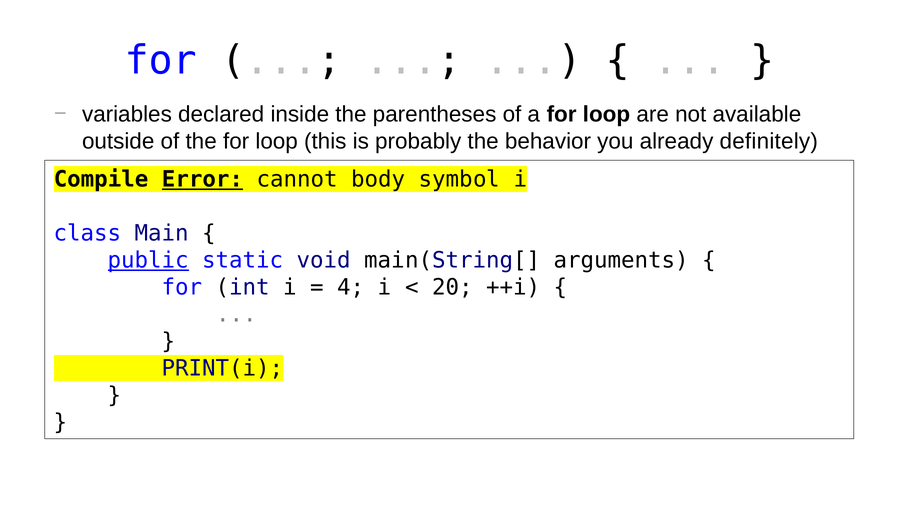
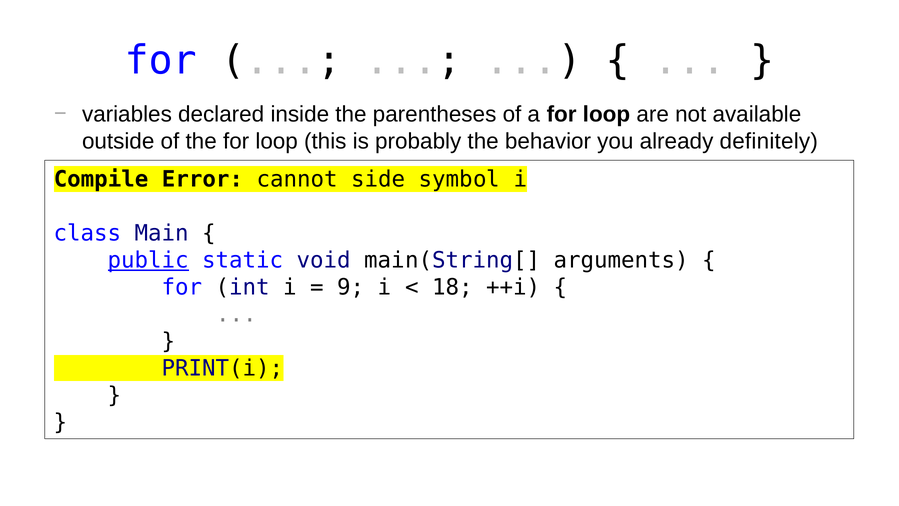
Error underline: present -> none
body: body -> side
4: 4 -> 9
20: 20 -> 18
